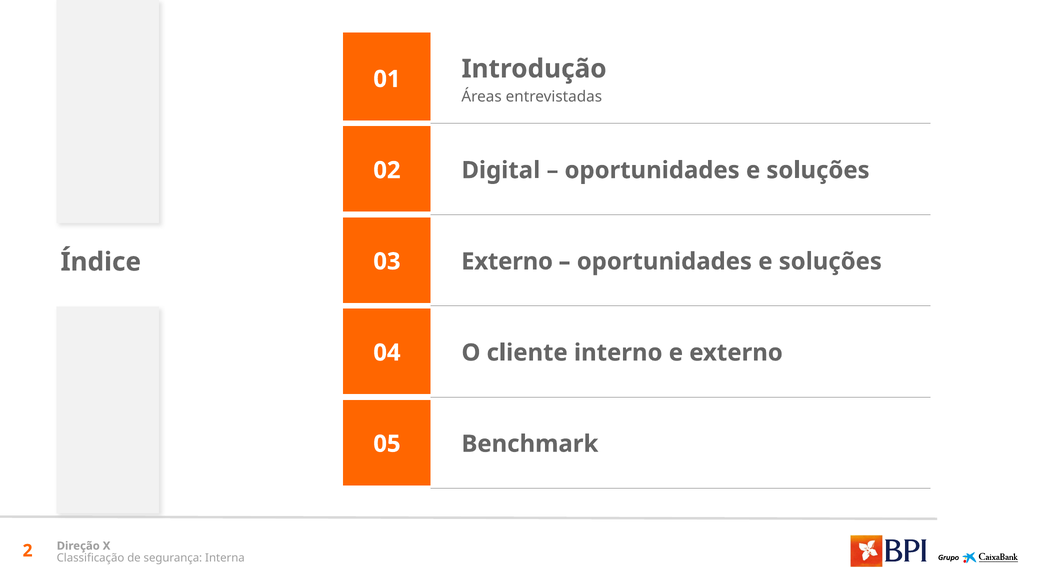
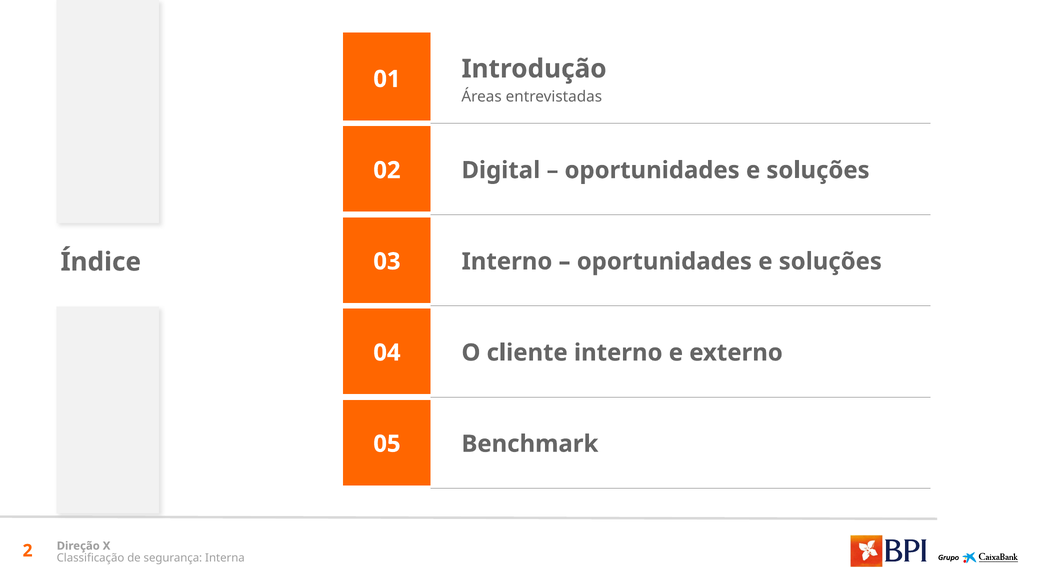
03 Externo: Externo -> Interno
